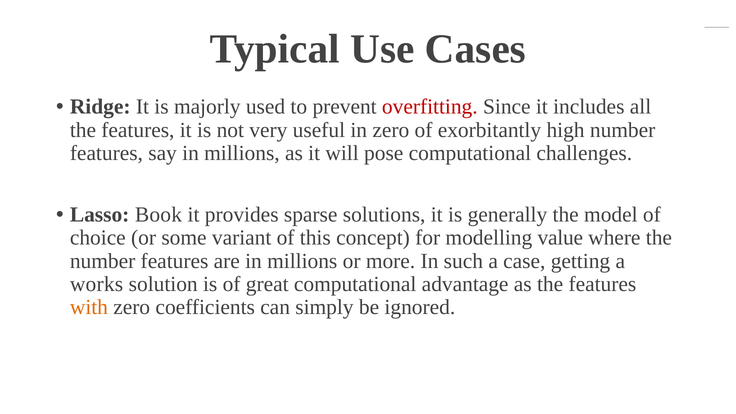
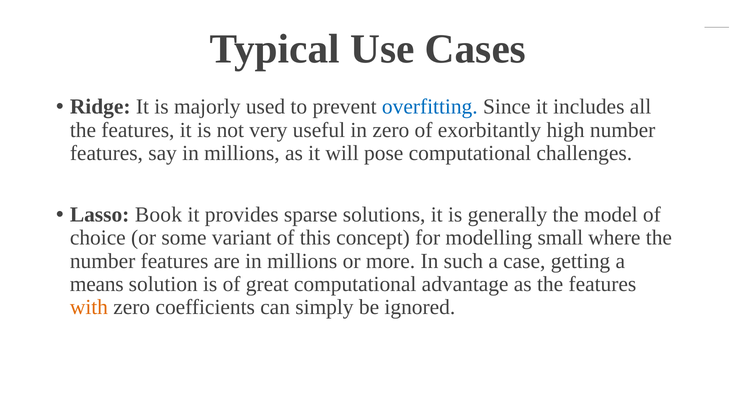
overfitting colour: red -> blue
value: value -> small
works: works -> means
